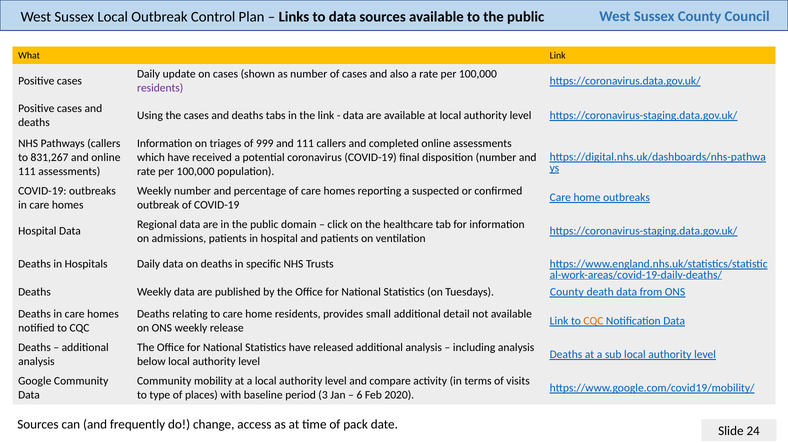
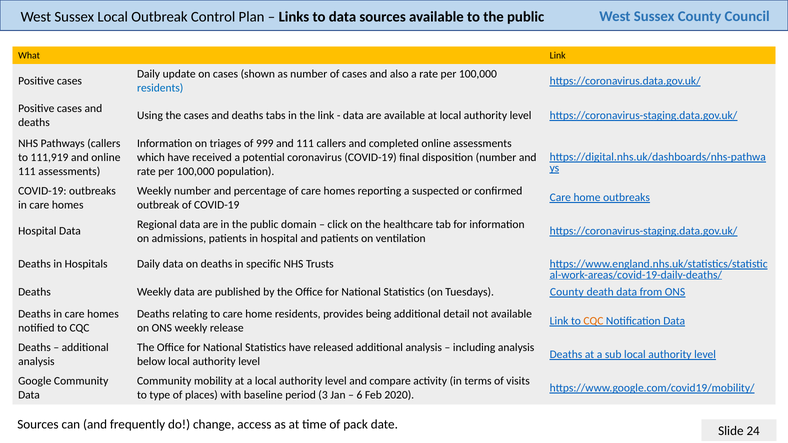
residents at (160, 88) colour: purple -> blue
831,267: 831,267 -> 111,919
small: small -> being
